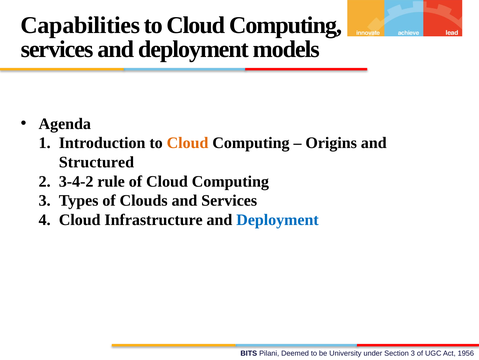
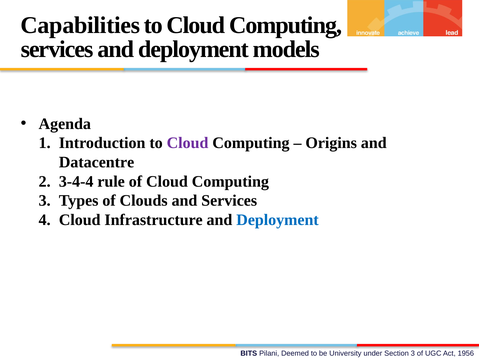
Cloud at (188, 143) colour: orange -> purple
Structured: Structured -> Datacentre
3-4-2: 3-4-2 -> 3-4-4
